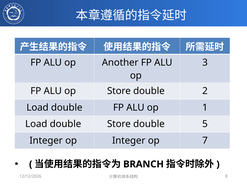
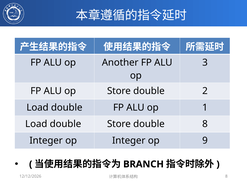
double 5: 5 -> 8
7: 7 -> 9
